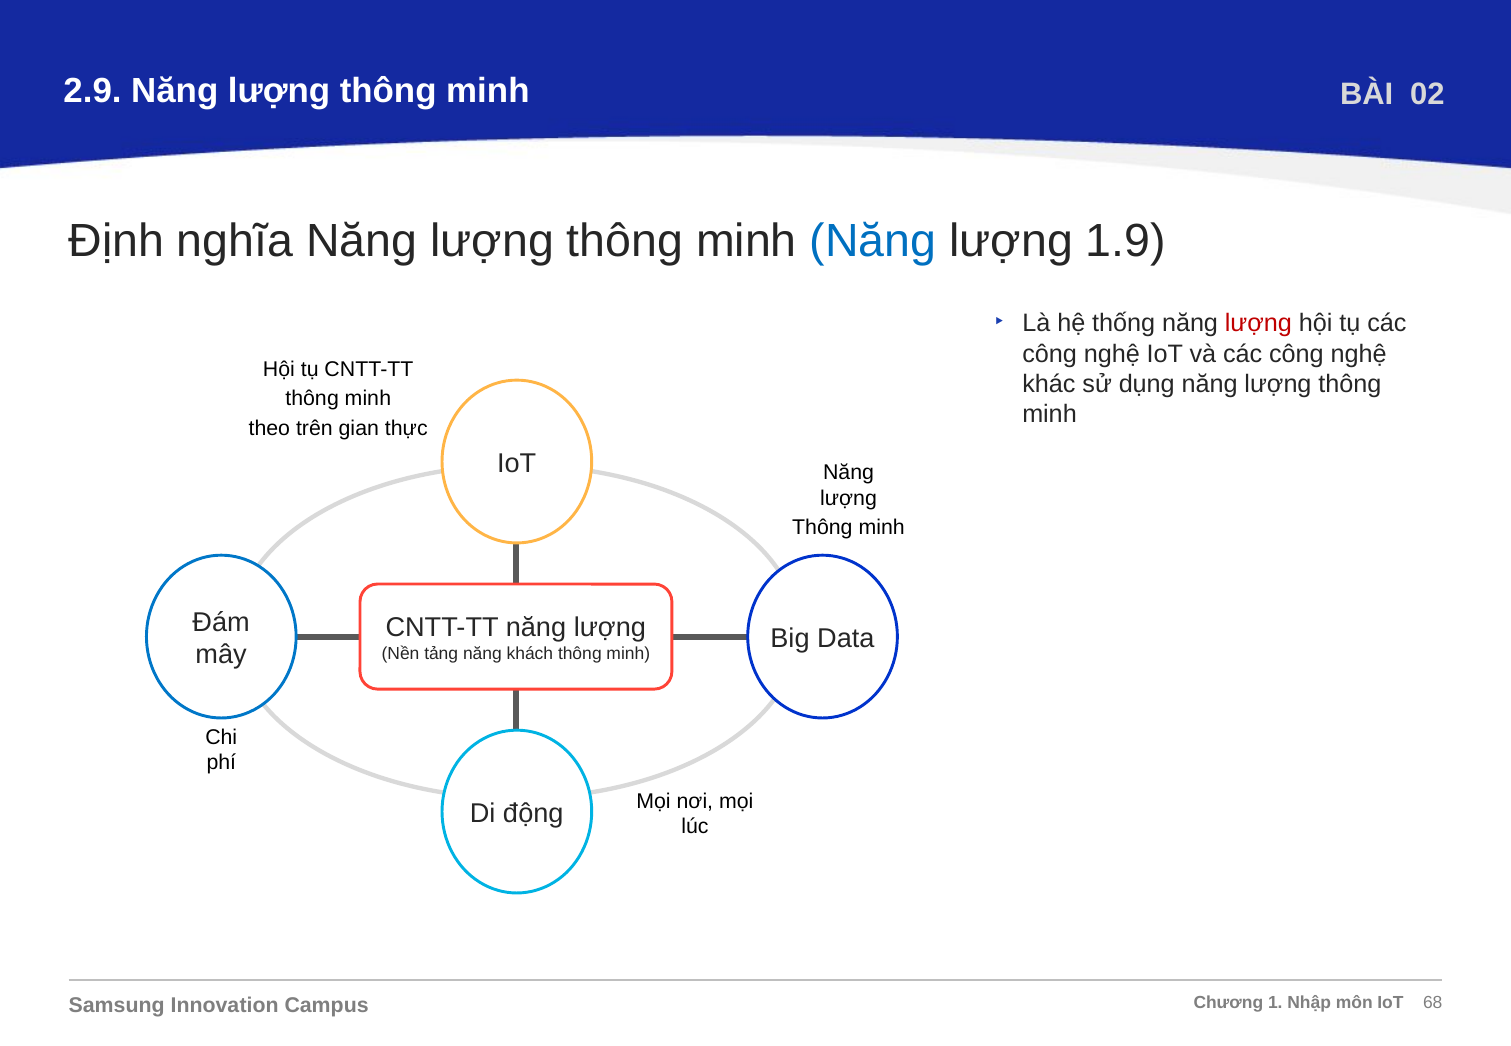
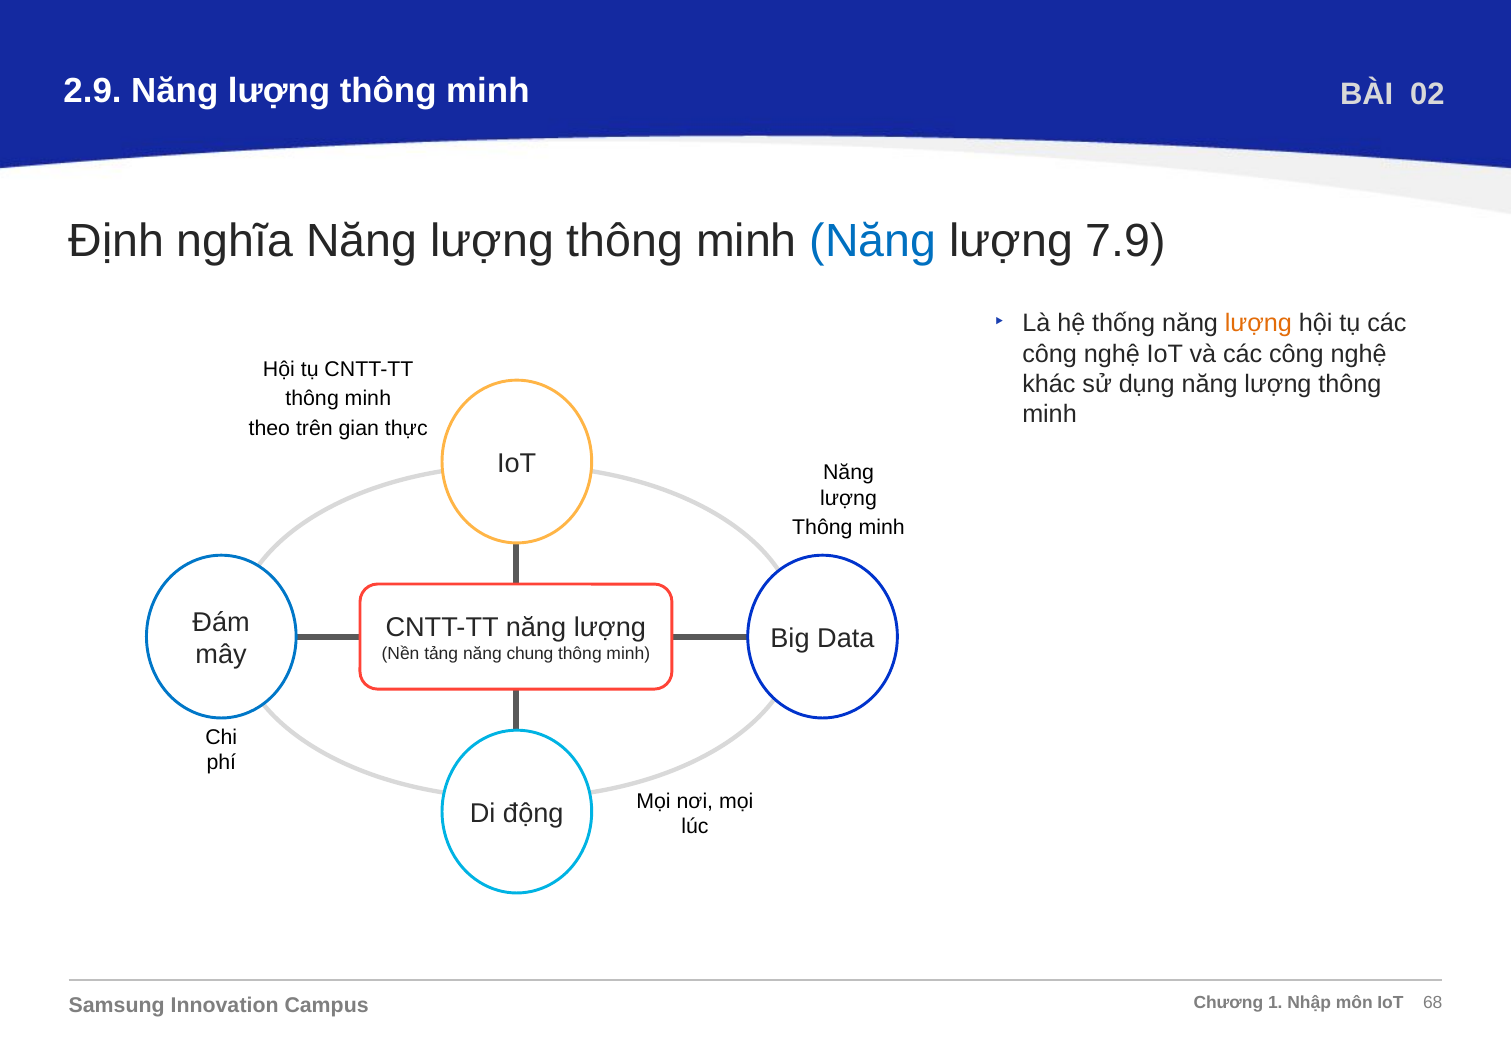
1.9: 1.9 -> 7.9
lượng at (1258, 324) colour: red -> orange
khách: khách -> chung
